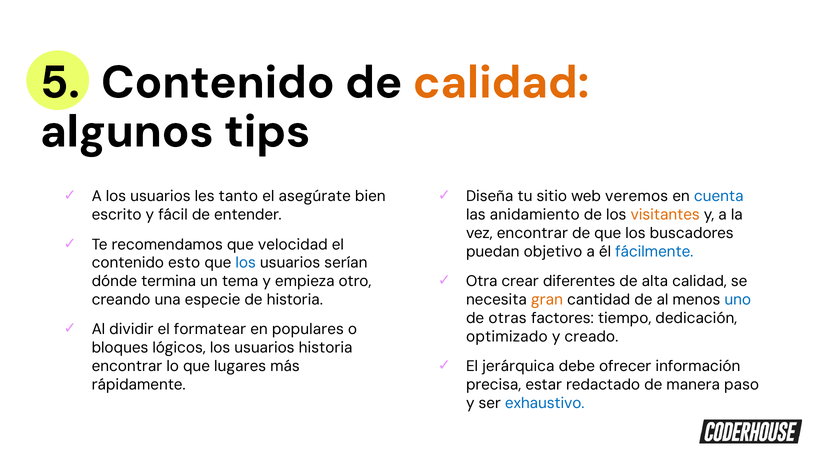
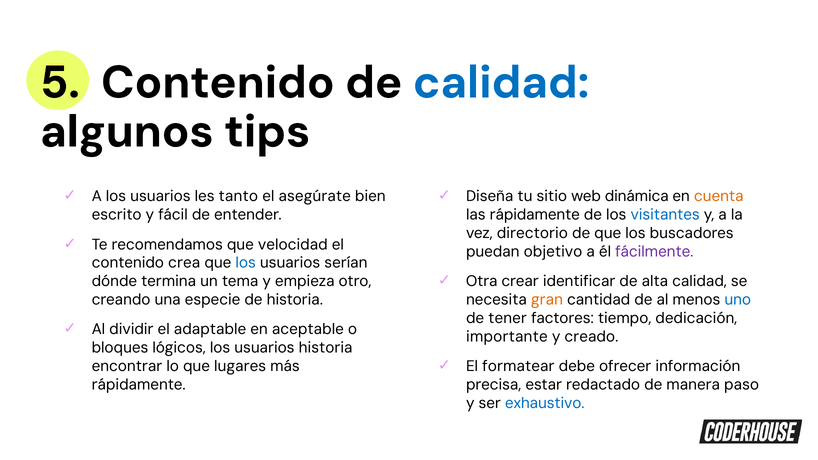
calidad at (501, 82) colour: orange -> blue
veremos: veremos -> dinámica
cuenta colour: blue -> orange
las anidamiento: anidamiento -> rápidamente
visitantes colour: orange -> blue
vez encontrar: encontrar -> directorio
fácilmente colour: blue -> purple
esto: esto -> crea
diferentes: diferentes -> identificar
otras: otras -> tener
formatear: formatear -> adaptable
populares: populares -> aceptable
optimizado: optimizado -> importante
jerárquica: jerárquica -> formatear
